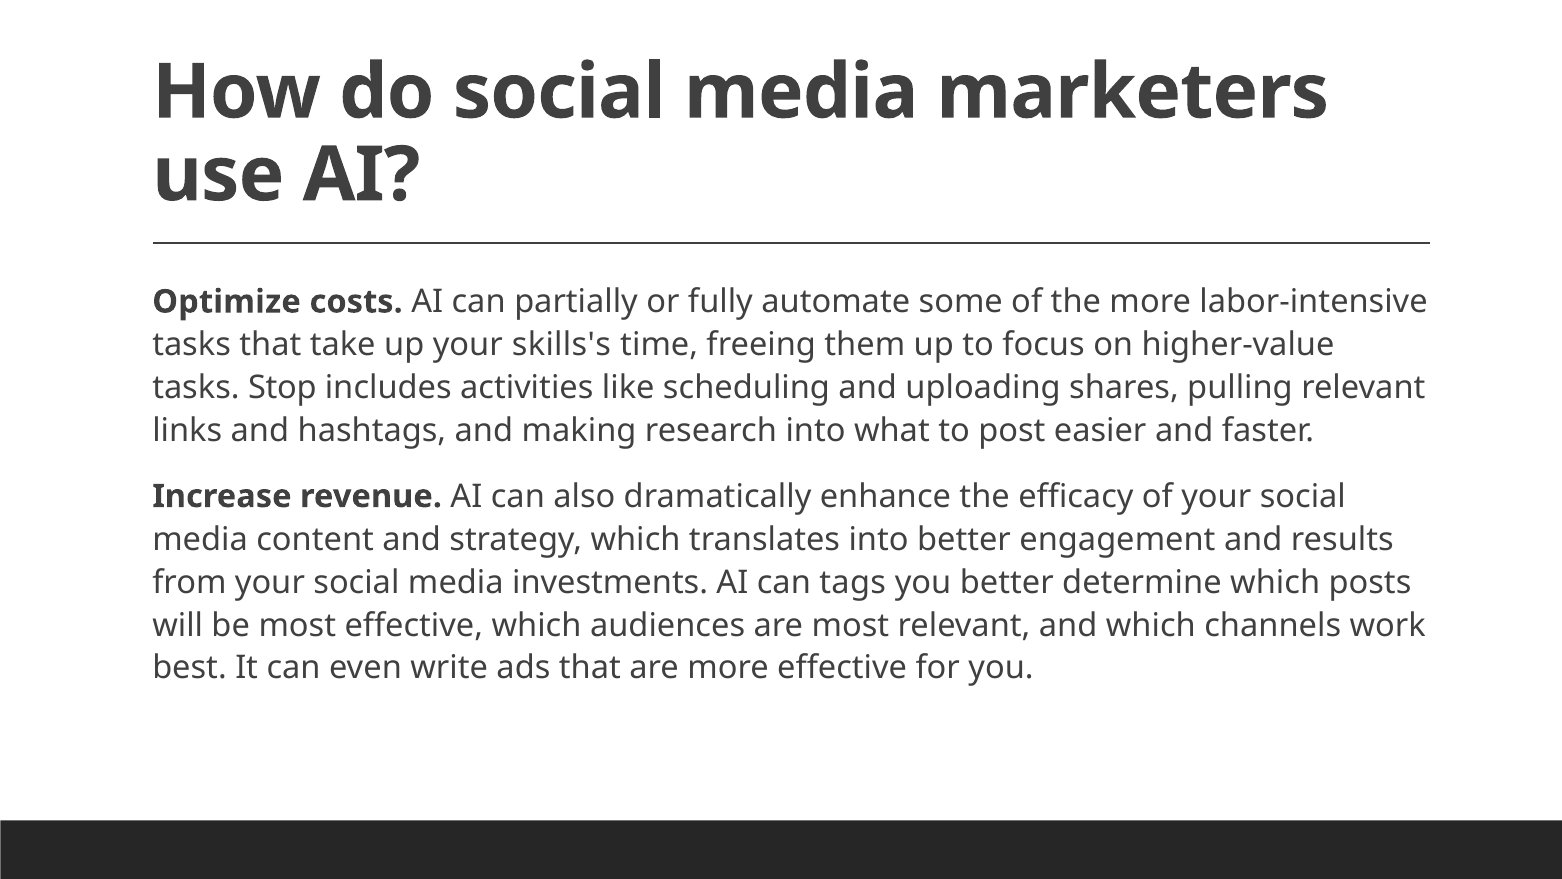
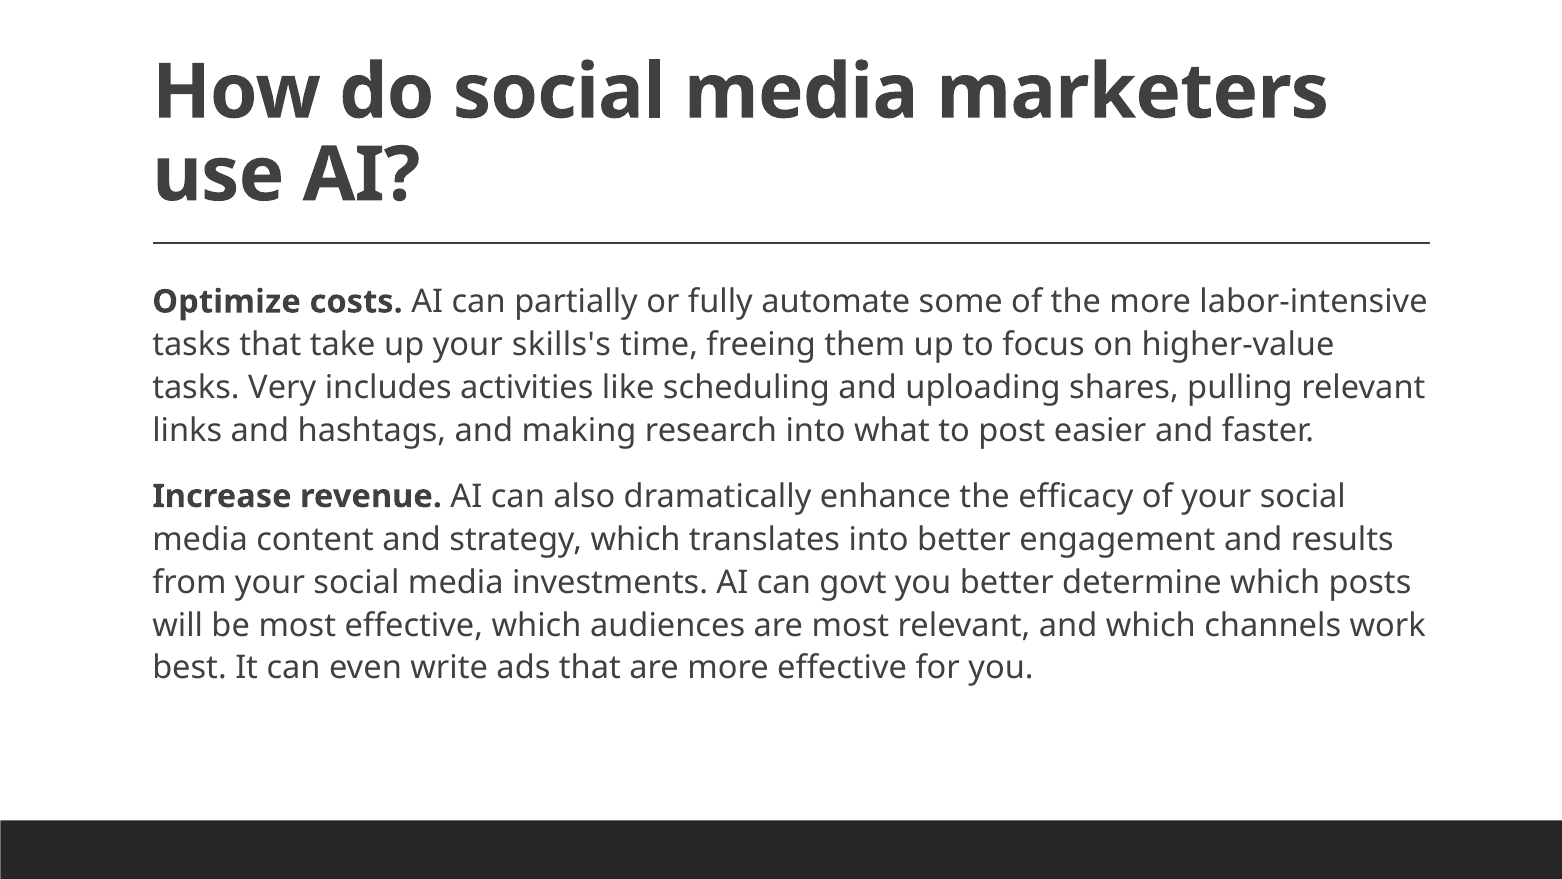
Stop: Stop -> Very
tags: tags -> govt
